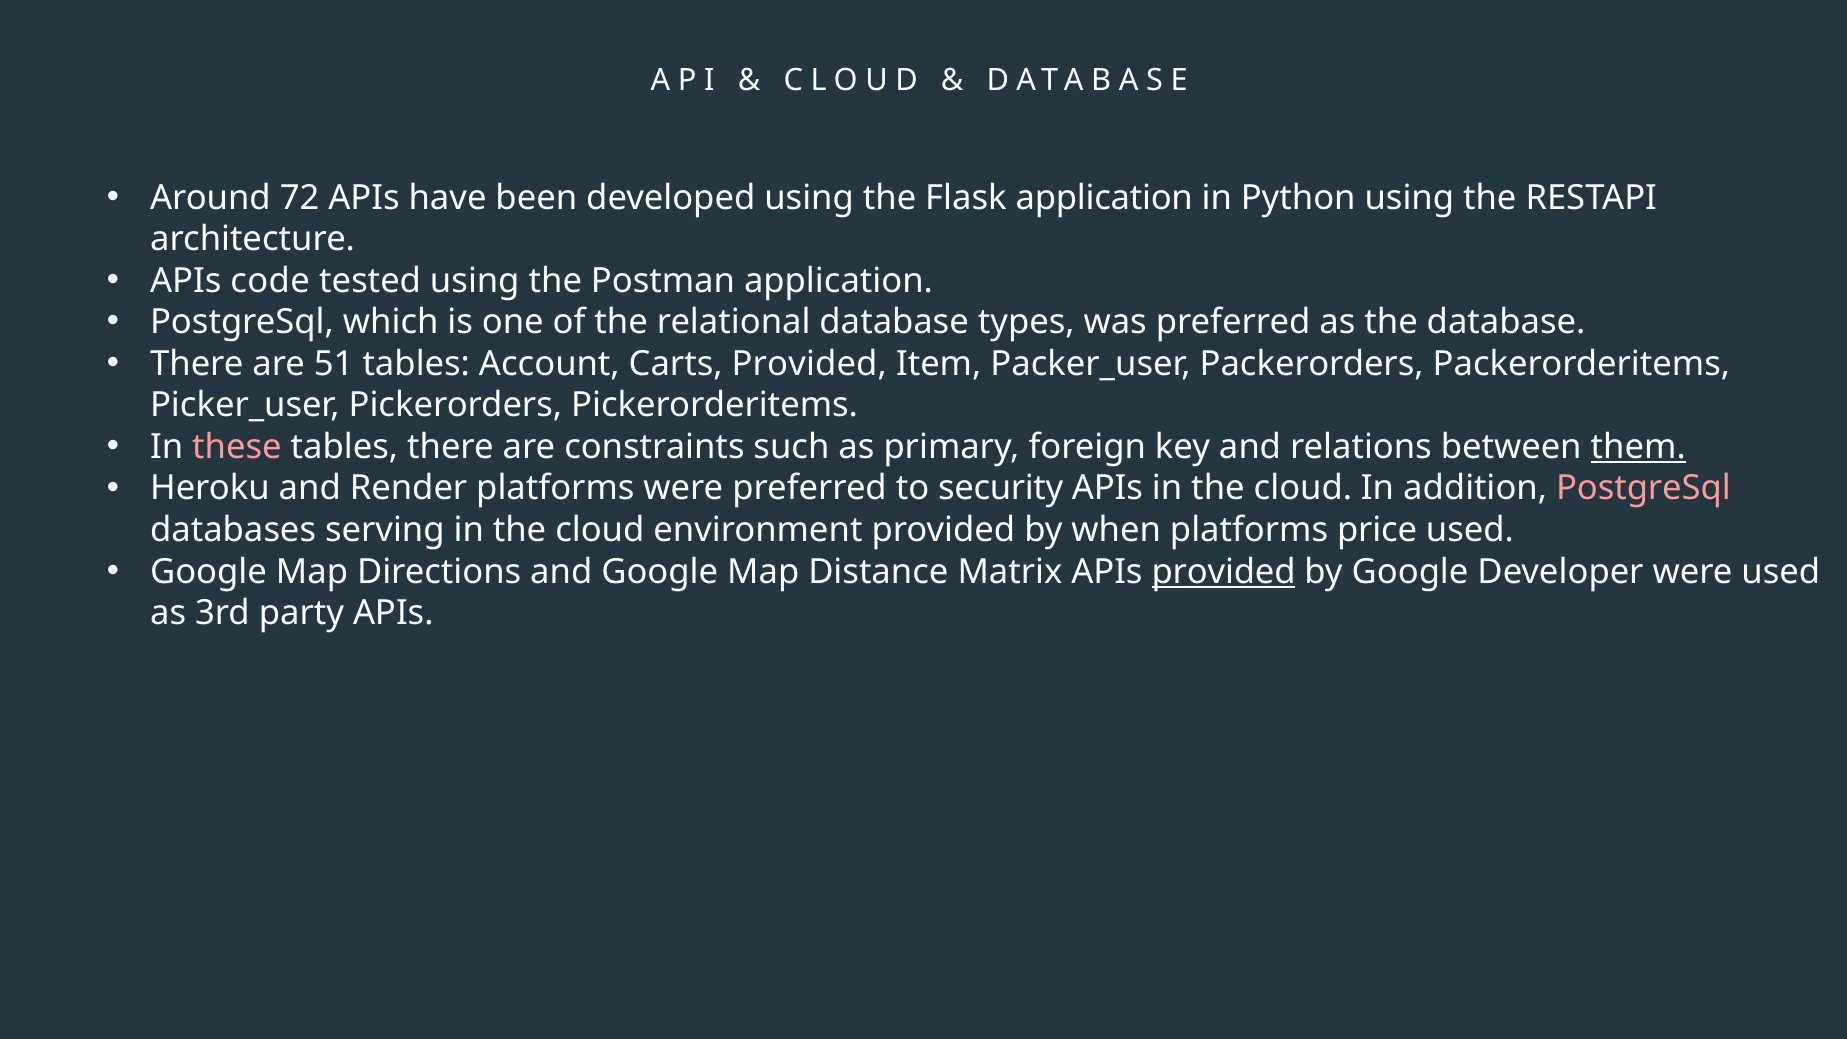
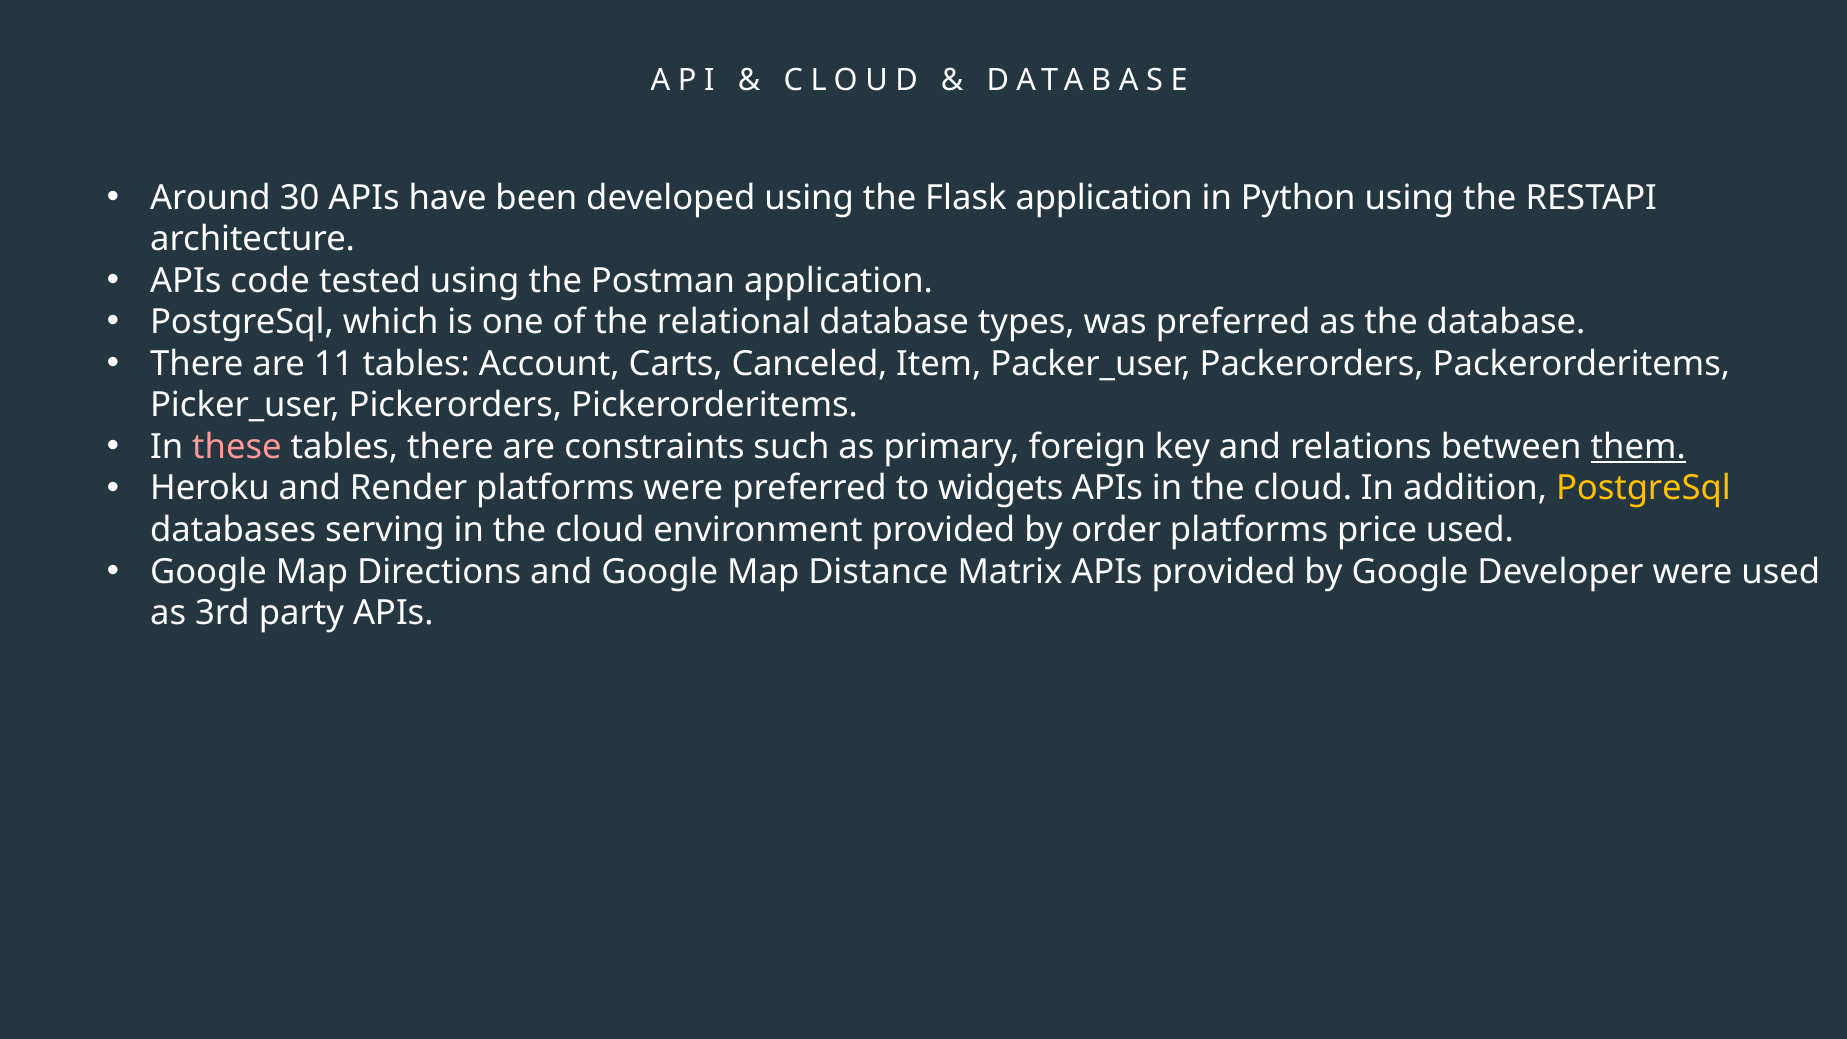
72: 72 -> 30
51: 51 -> 11
Carts Provided: Provided -> Canceled
security: security -> widgets
PostgreSql at (1643, 489) colour: pink -> yellow
when: when -> order
provided at (1224, 572) underline: present -> none
